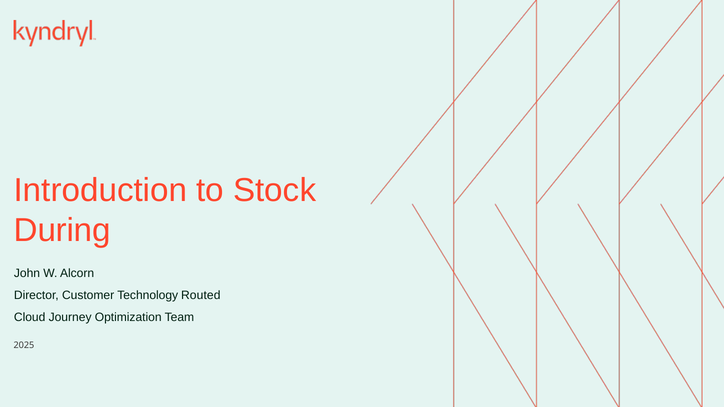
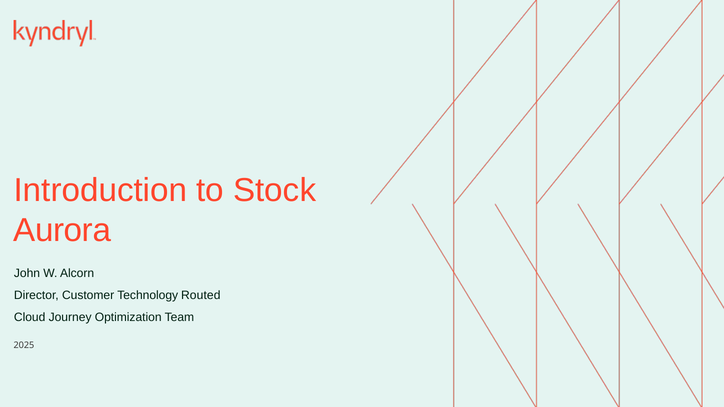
During: During -> Aurora
